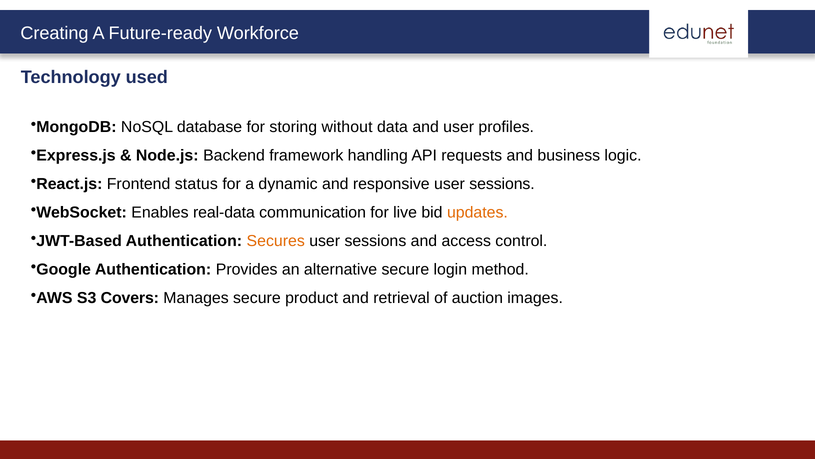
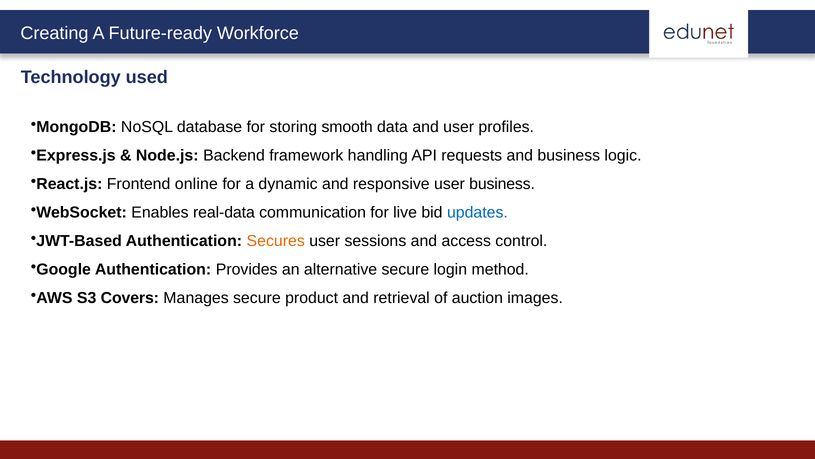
without: without -> smooth
status: status -> online
responsive user sessions: sessions -> business
updates colour: orange -> blue
